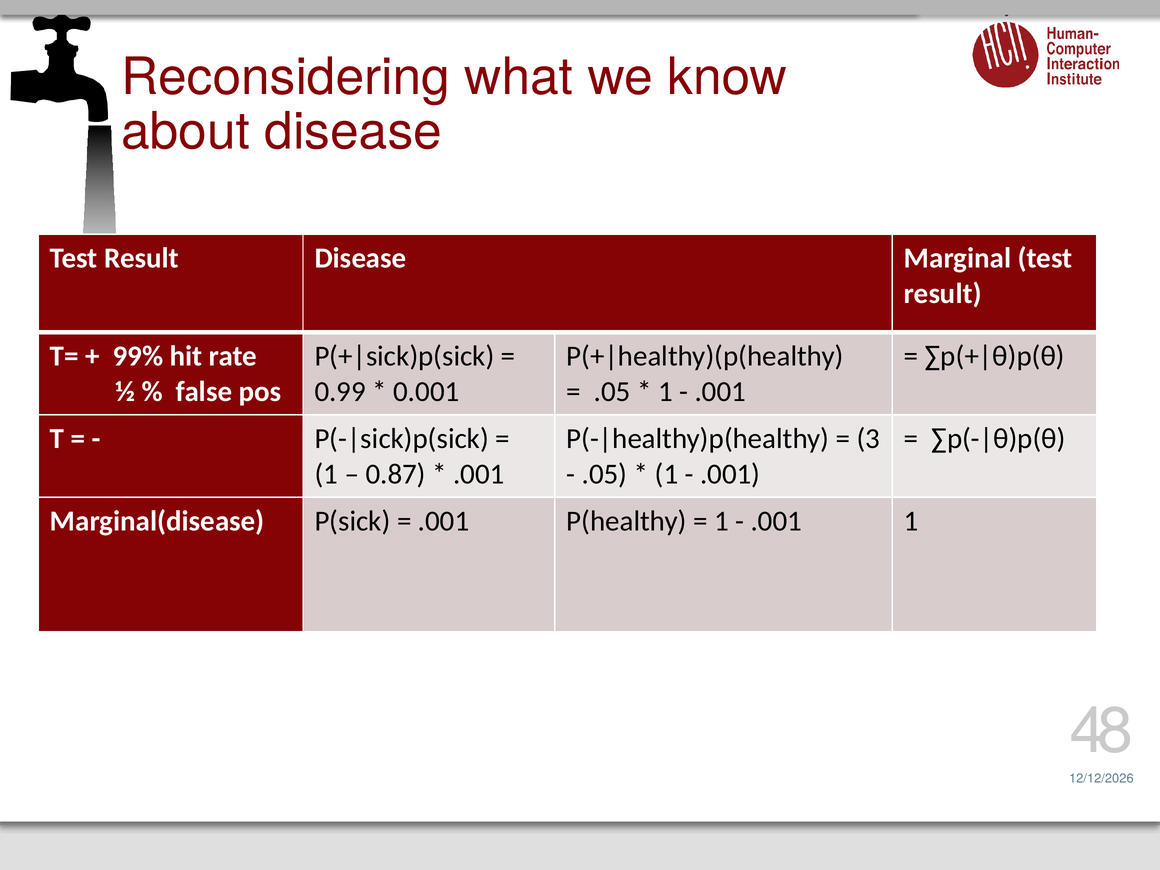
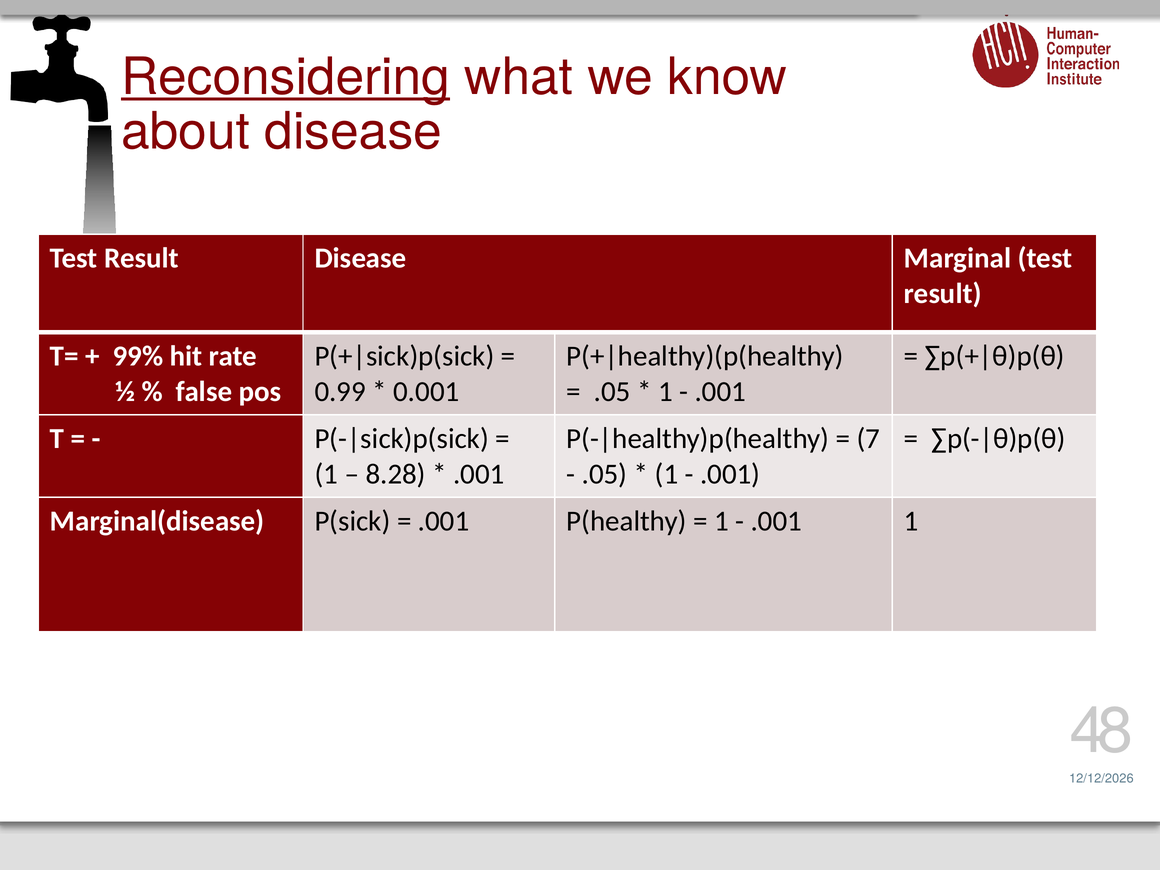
Reconsidering underline: none -> present
3: 3 -> 7
0.87: 0.87 -> 8.28
